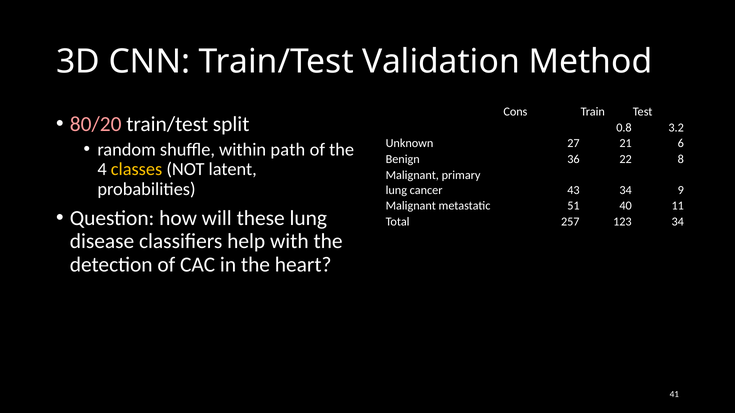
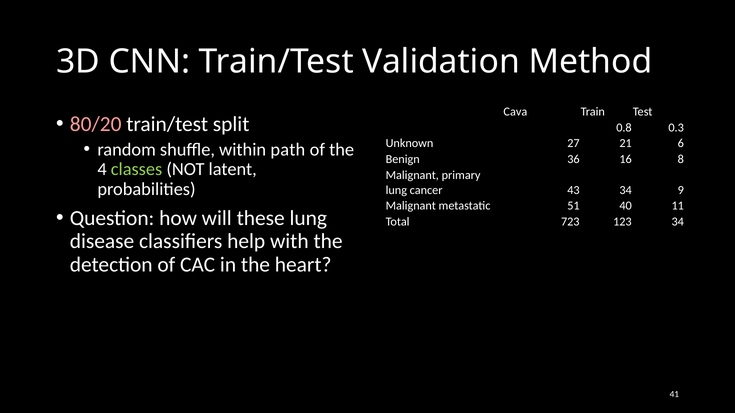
Cons: Cons -> Cava
3.2: 3.2 -> 0.3
22: 22 -> 16
classes colour: yellow -> light green
257: 257 -> 723
